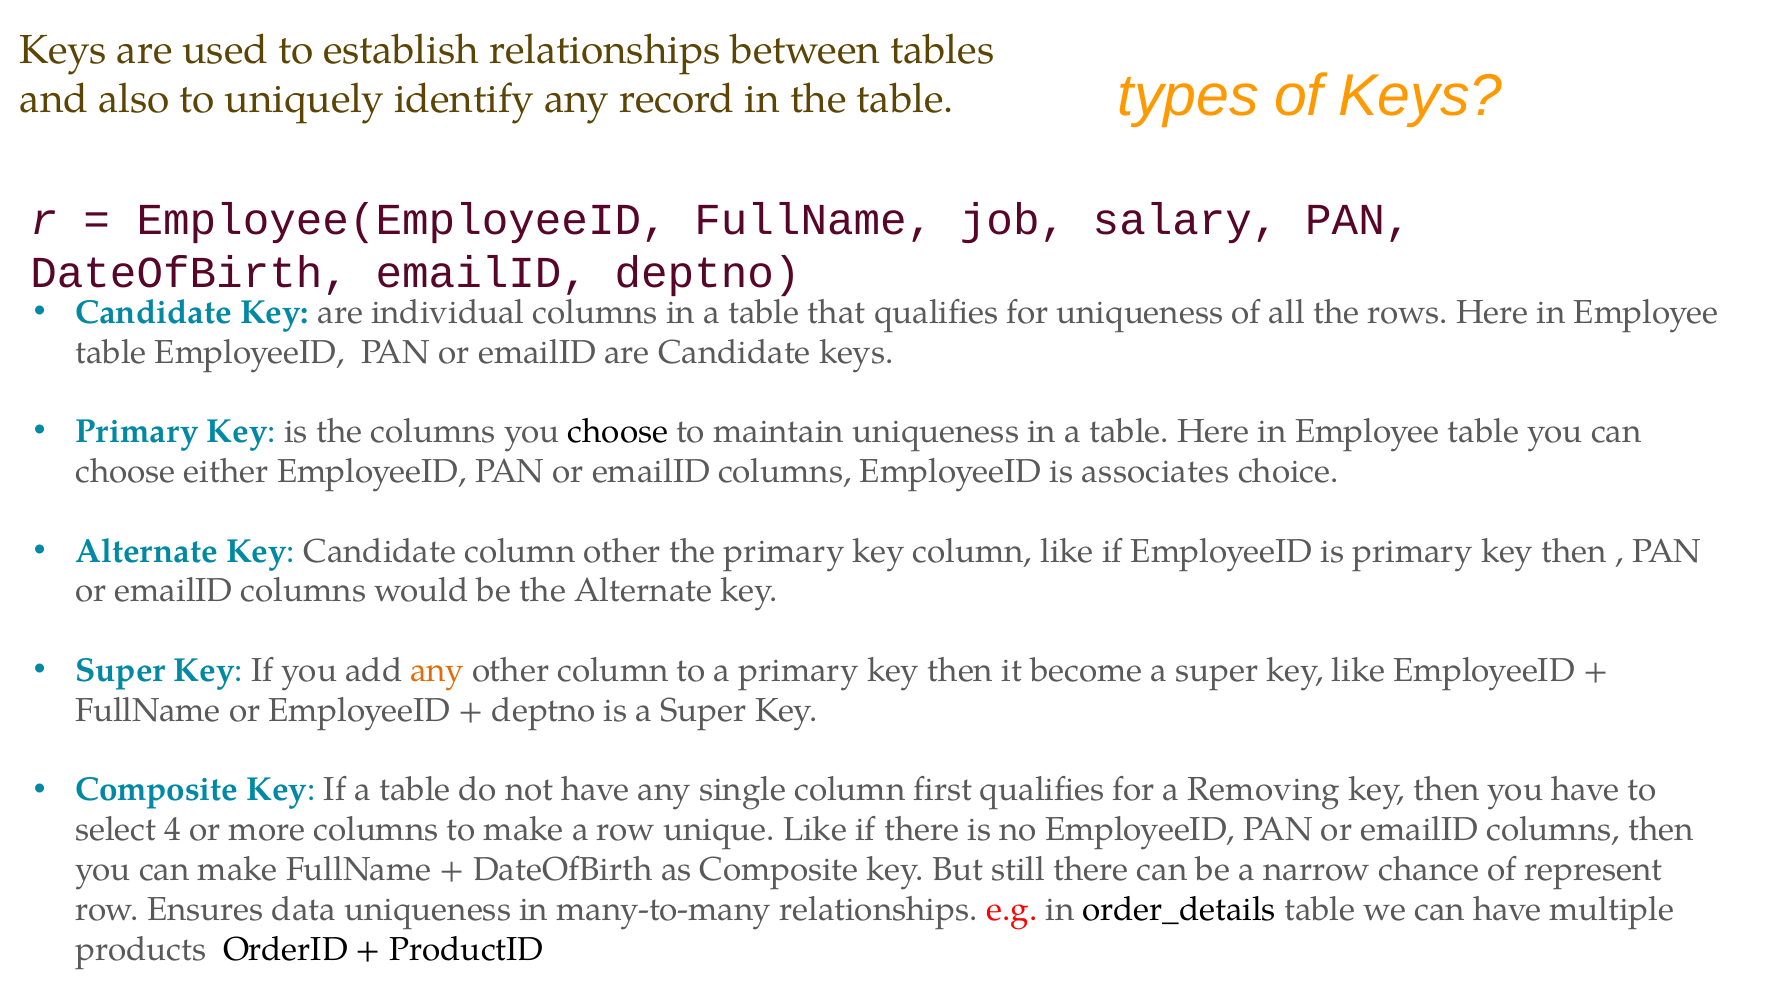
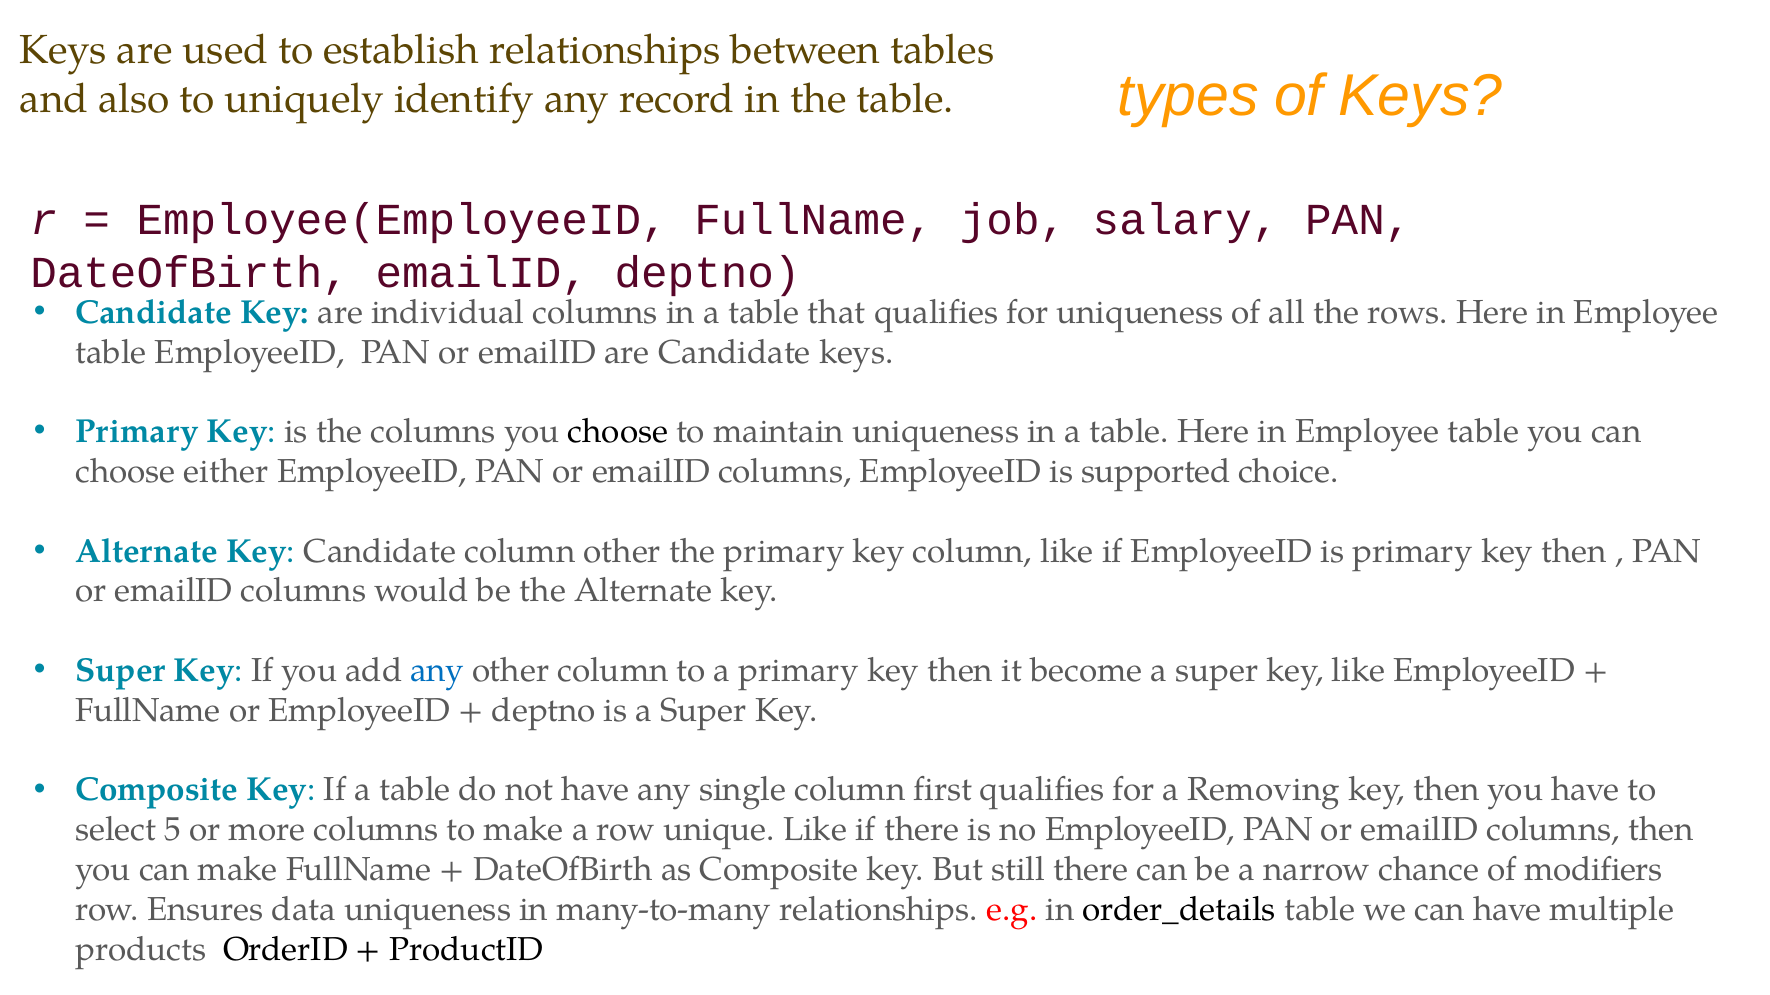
associates: associates -> supported
any at (437, 671) colour: orange -> blue
4: 4 -> 5
represent: represent -> modifiers
